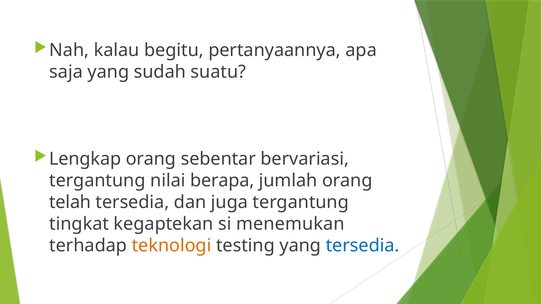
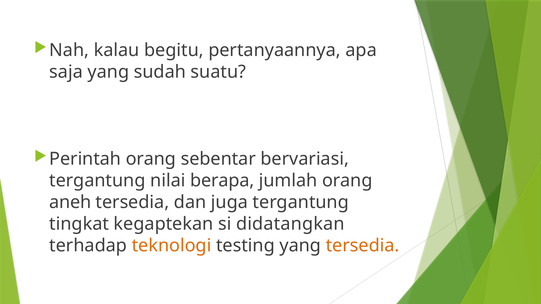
Lengkap: Lengkap -> Perintah
telah: telah -> aneh
menemukan: menemukan -> didatangkan
tersedia at (363, 246) colour: blue -> orange
